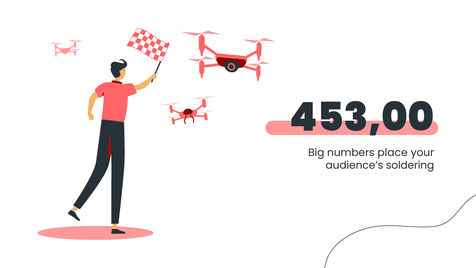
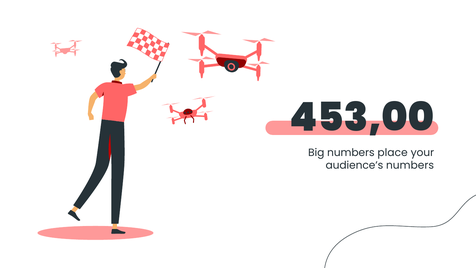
audience’s soldering: soldering -> numbers
